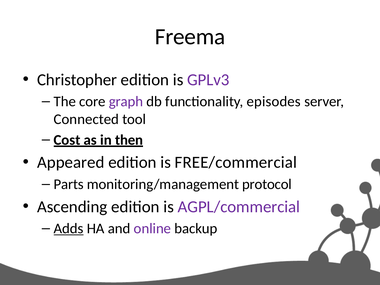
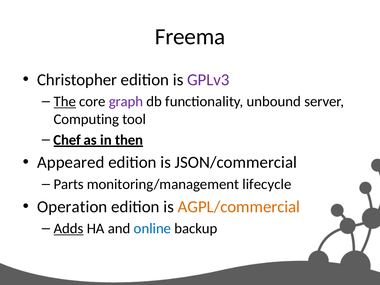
The underline: none -> present
episodes: episodes -> unbound
Connected: Connected -> Computing
Cost: Cost -> Chef
FREE/commercial: FREE/commercial -> JSON/commercial
protocol: protocol -> lifecycle
Ascending: Ascending -> Operation
AGPL/commercial colour: purple -> orange
online colour: purple -> blue
